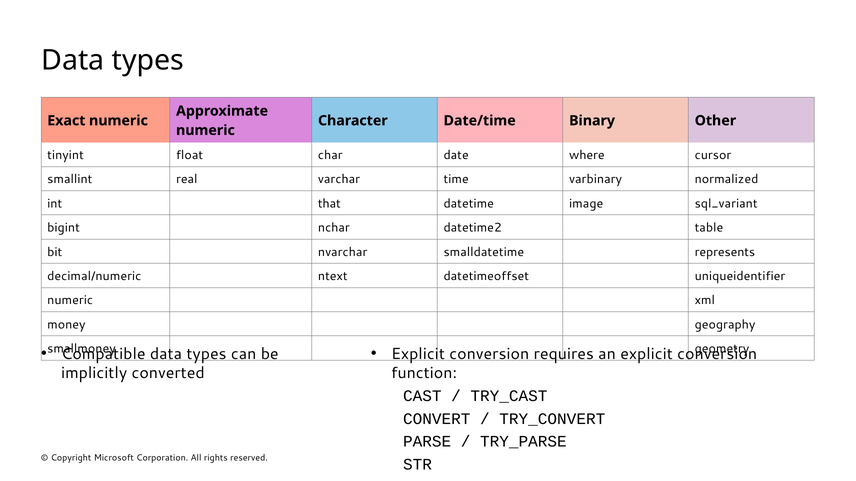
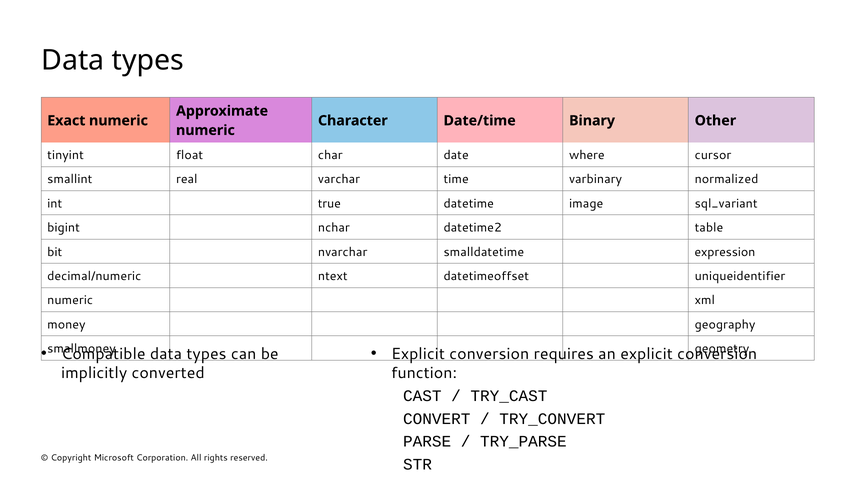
that: that -> true
represents: represents -> expression
